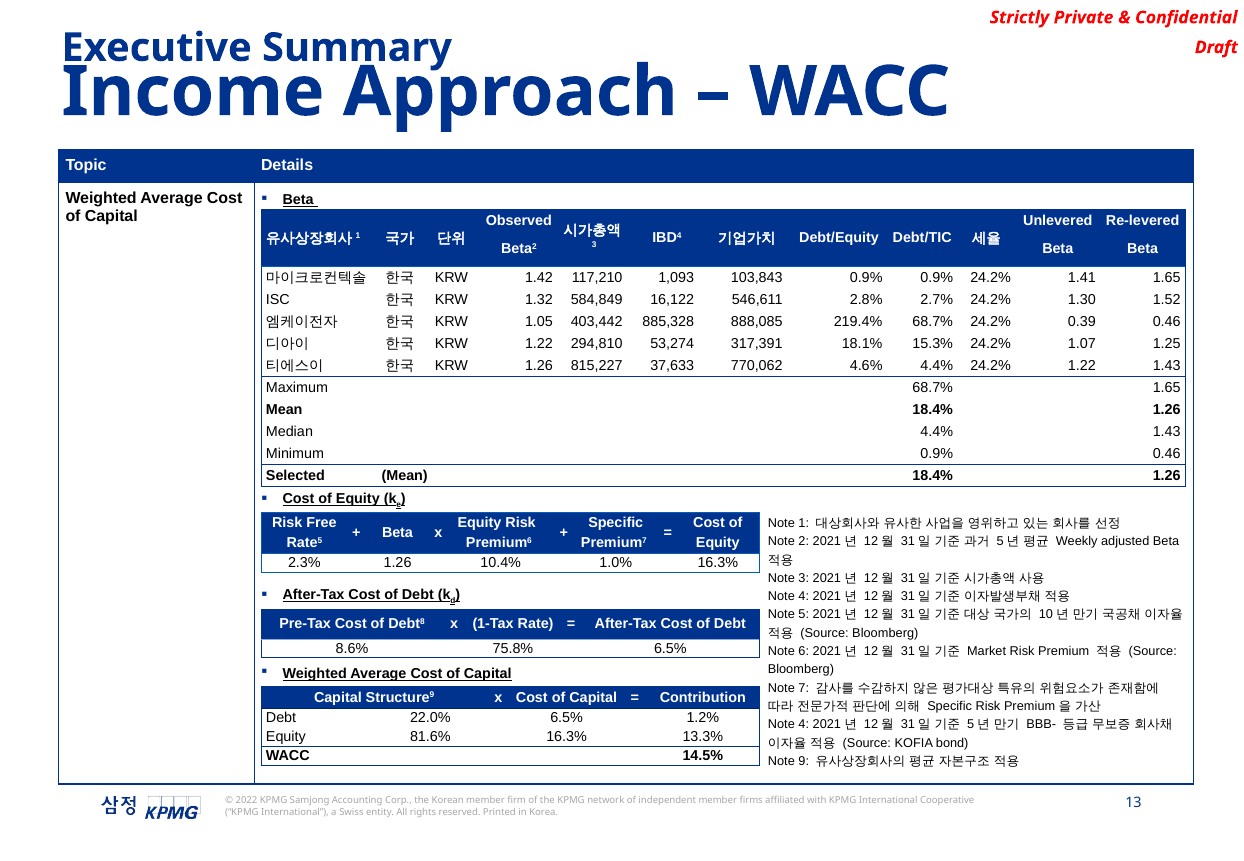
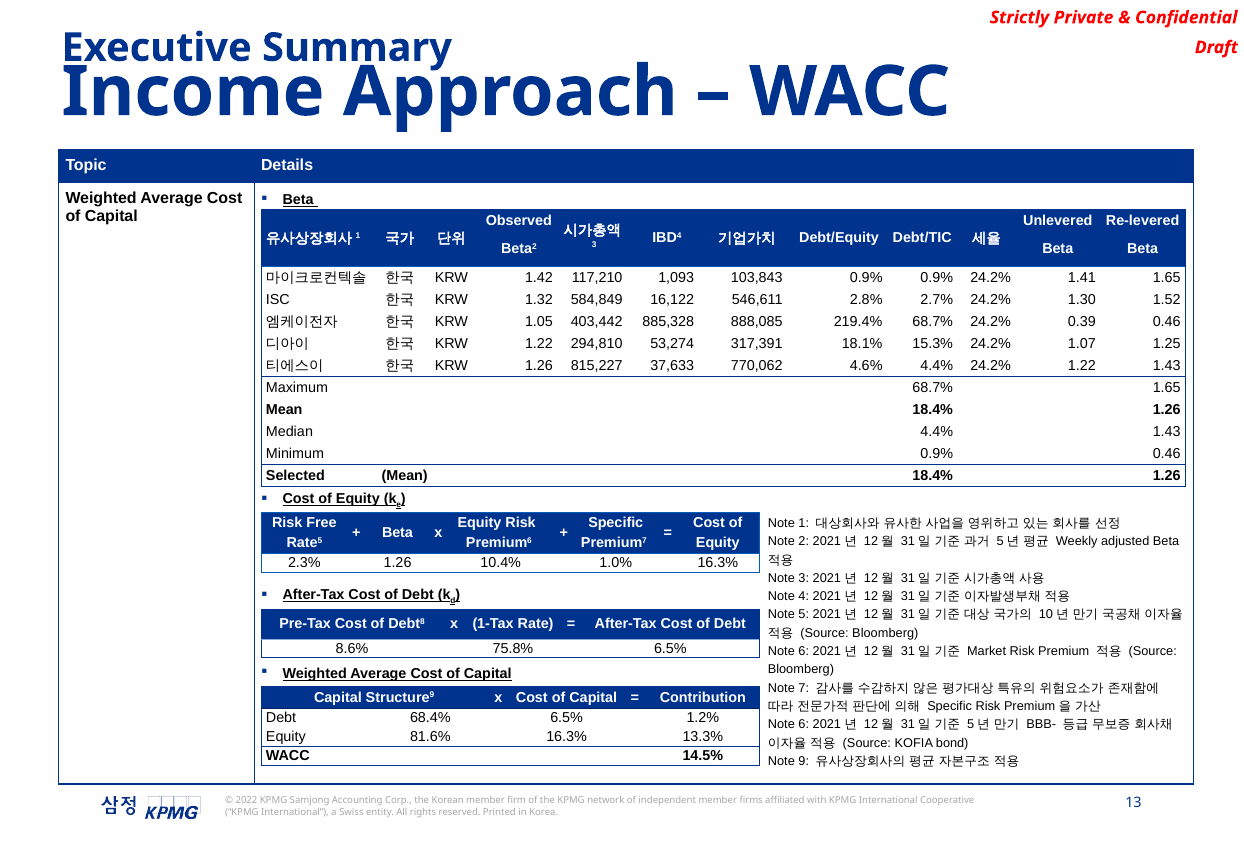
22.0%: 22.0% -> 68.4%
4 at (804, 725): 4 -> 6
